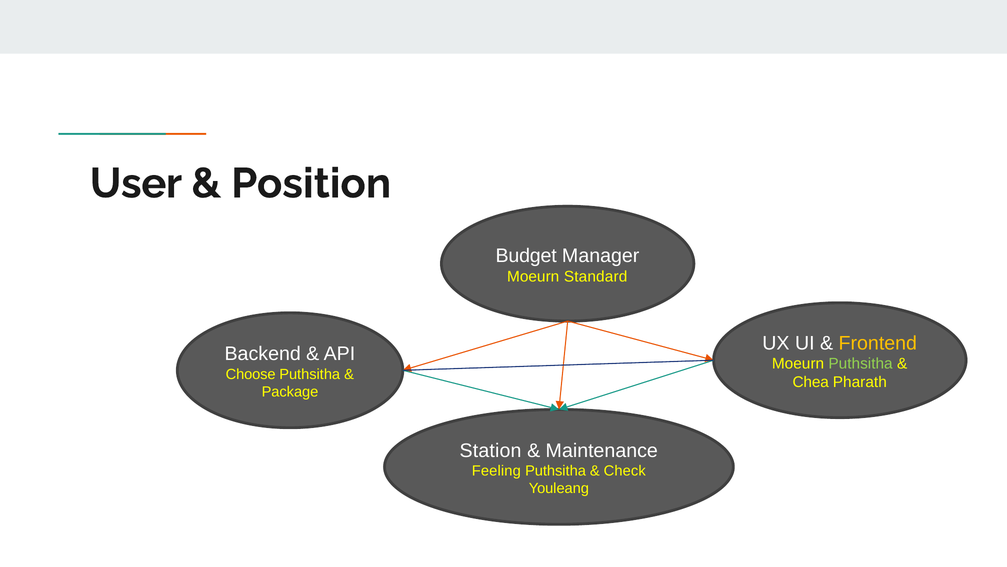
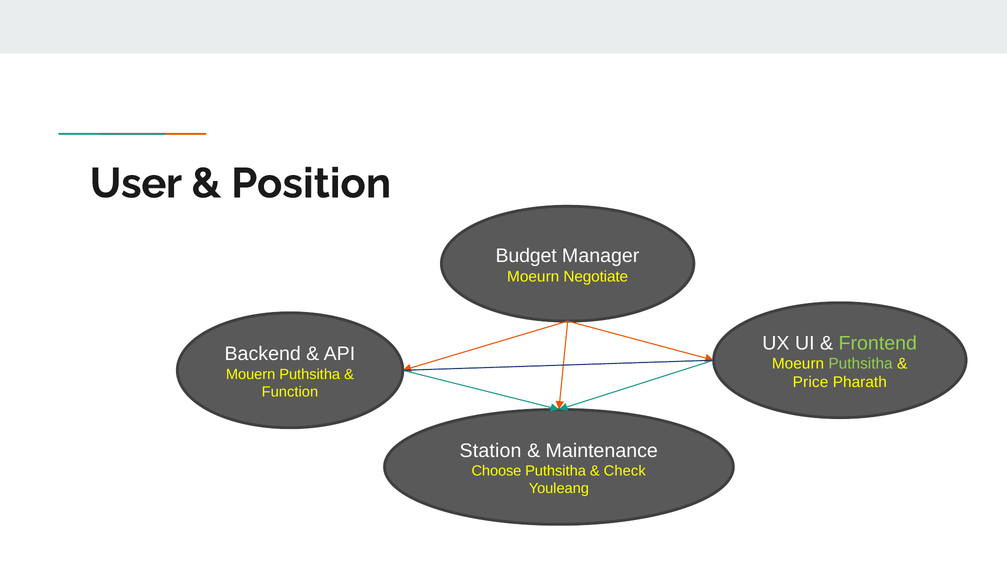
Standard: Standard -> Negotiate
Frontend colour: yellow -> light green
Choose: Choose -> Mouern
Chea: Chea -> Price
Package: Package -> Function
Feeling: Feeling -> Choose
